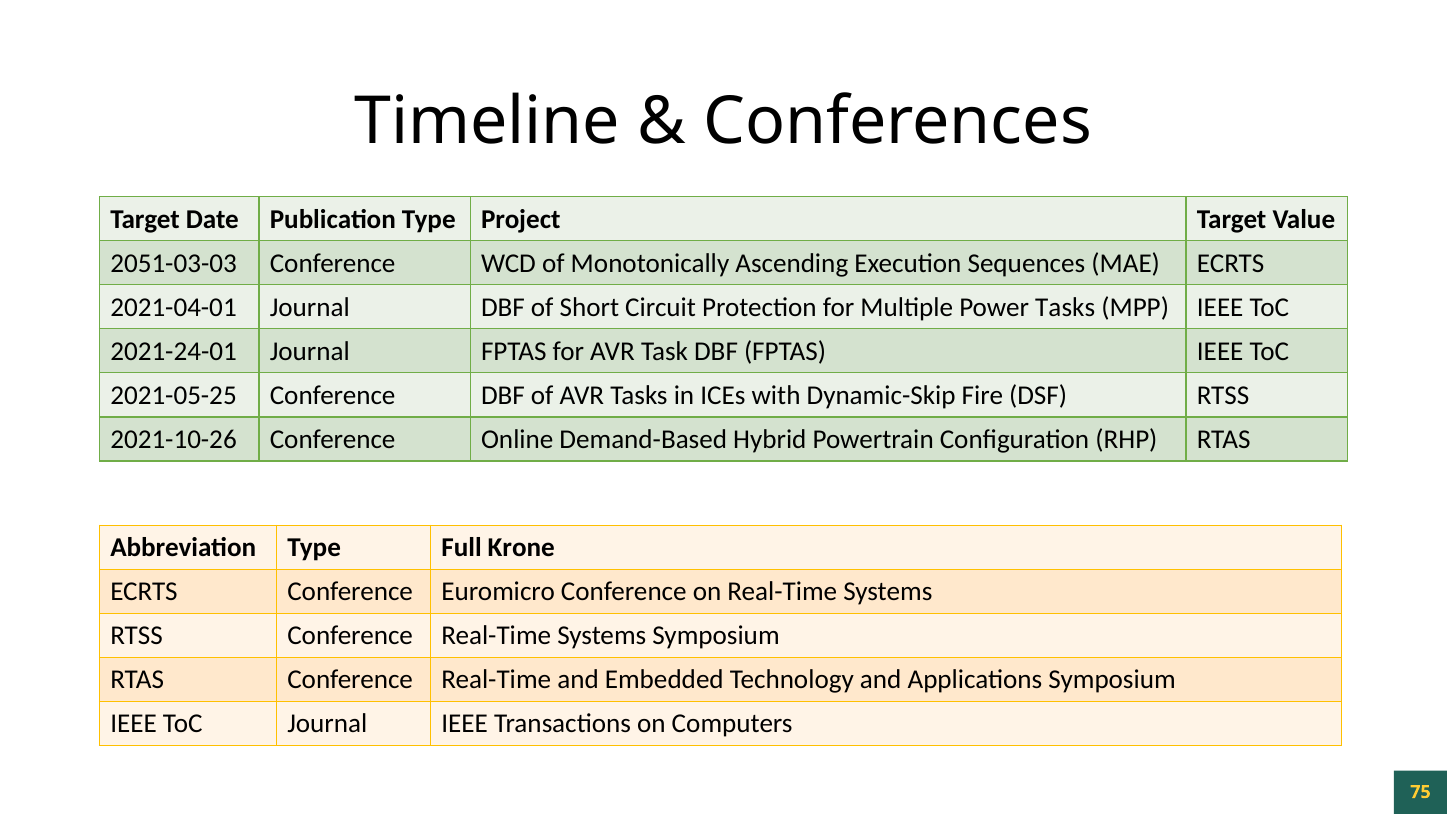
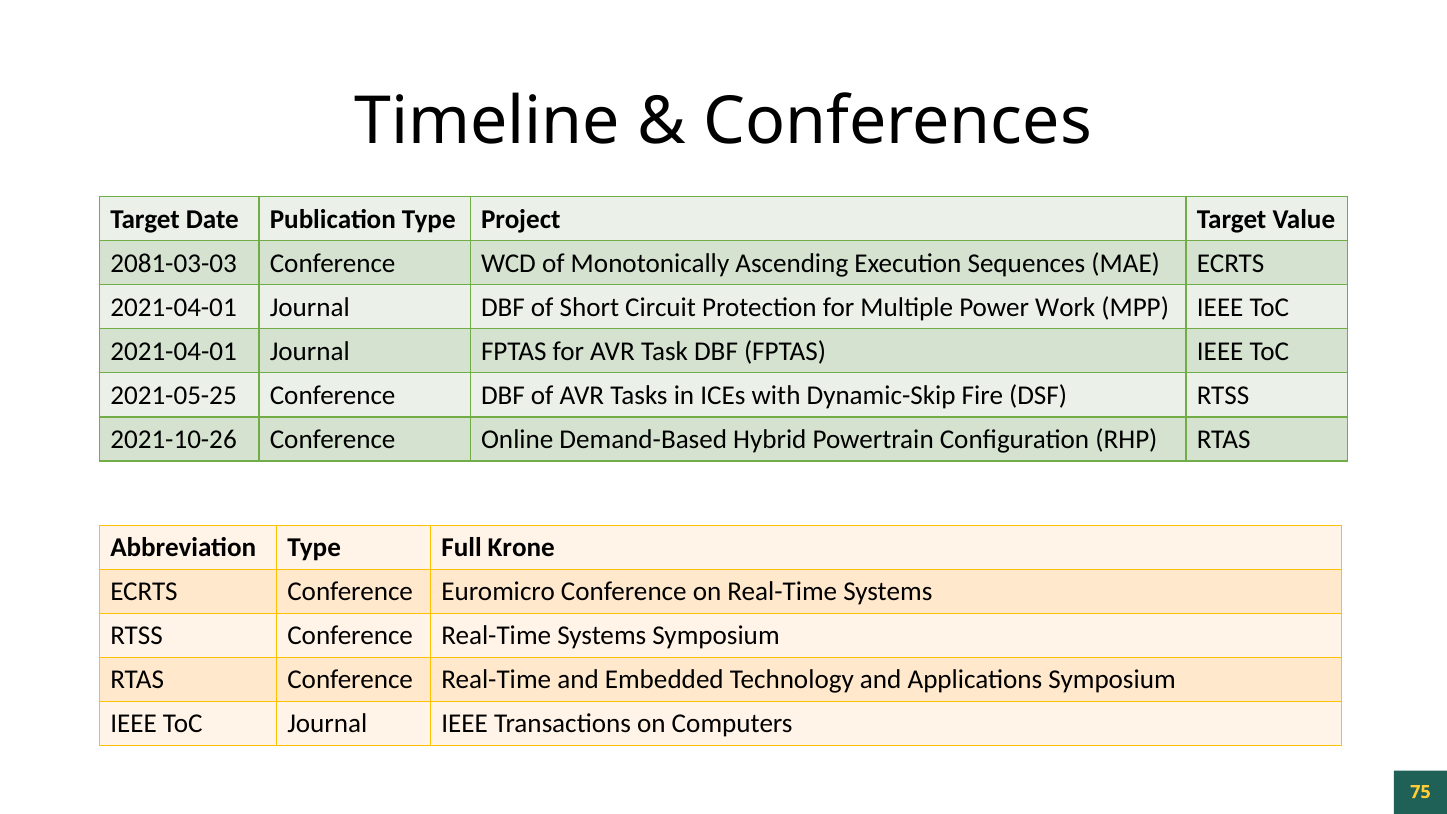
2051-03-03: 2051-03-03 -> 2081-03-03
Power Tasks: Tasks -> Work
2021-24-01 at (174, 351): 2021-24-01 -> 2021-04-01
